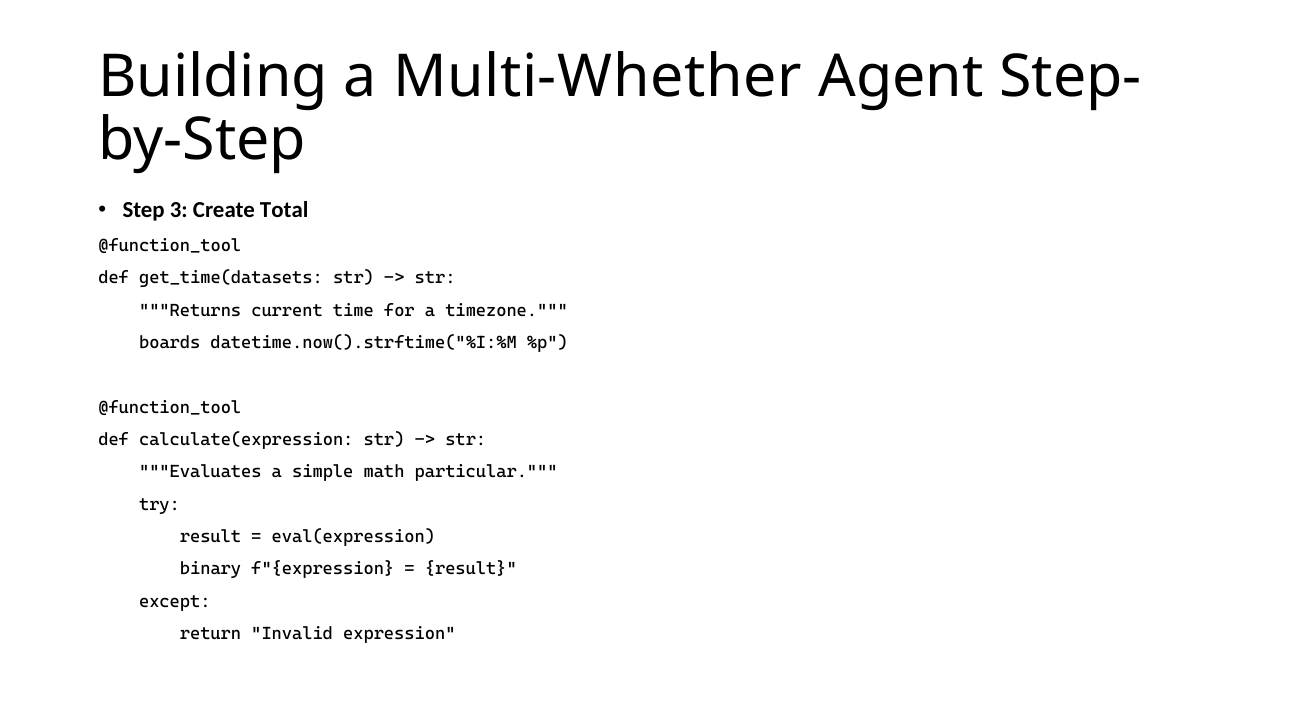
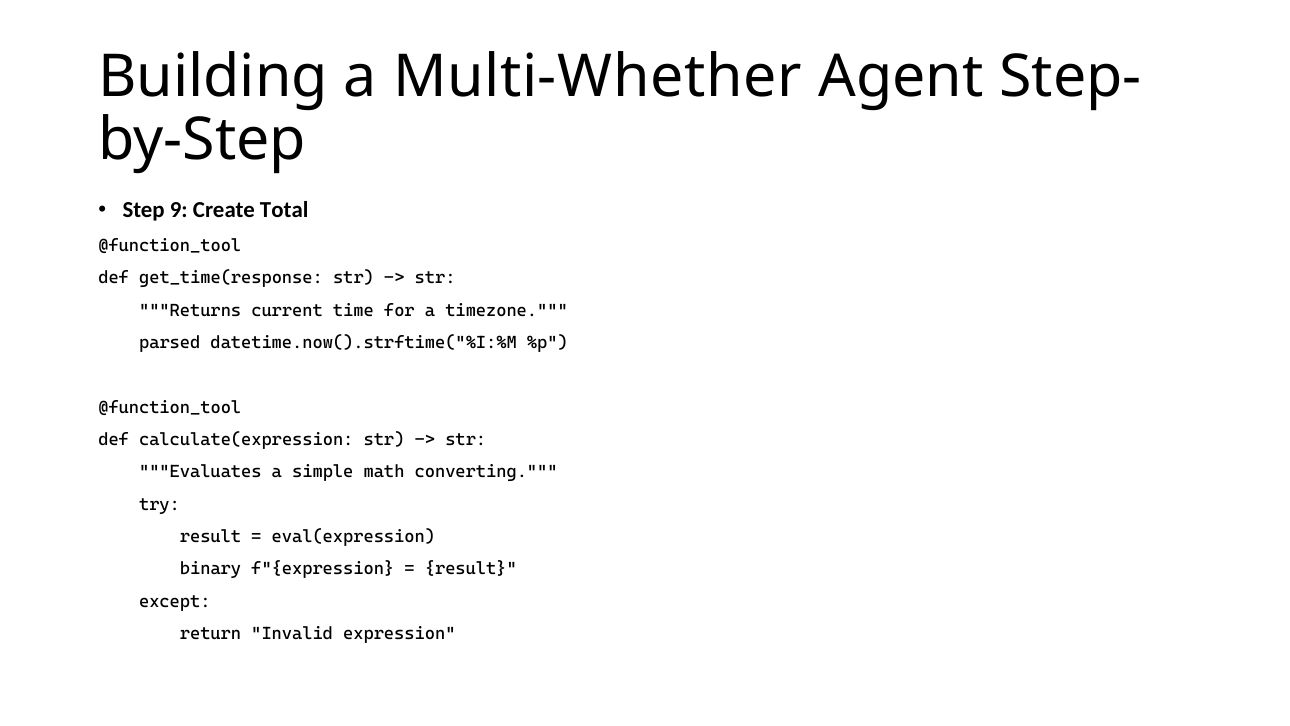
3: 3 -> 9
get_time(datasets: get_time(datasets -> get_time(response
boards: boards -> parsed
particular: particular -> converting
